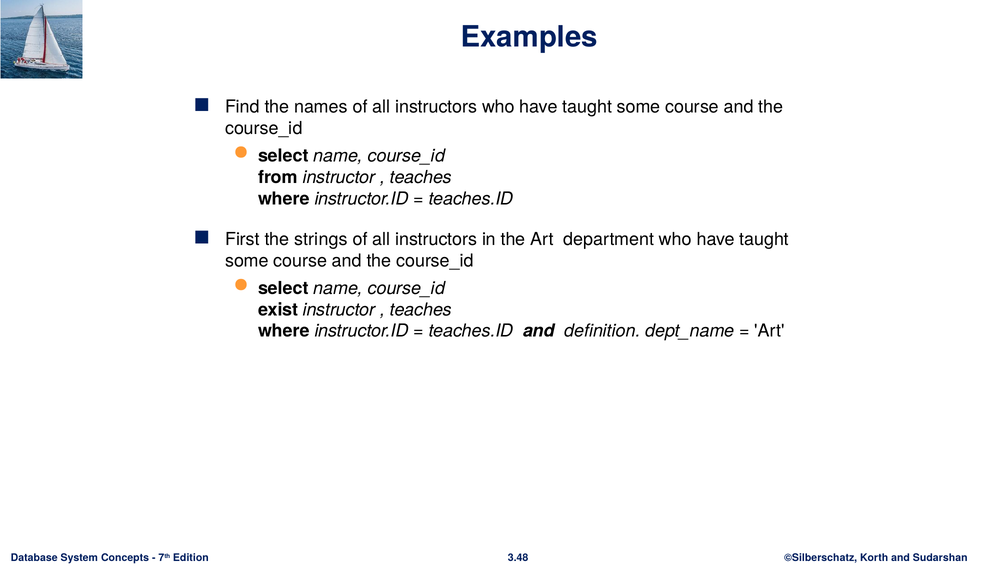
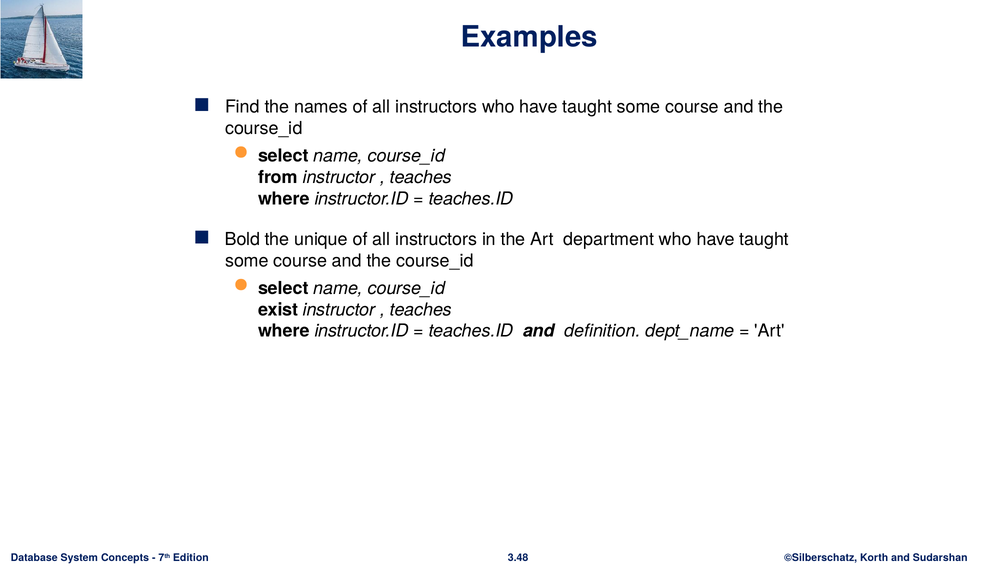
First: First -> Bold
strings: strings -> unique
